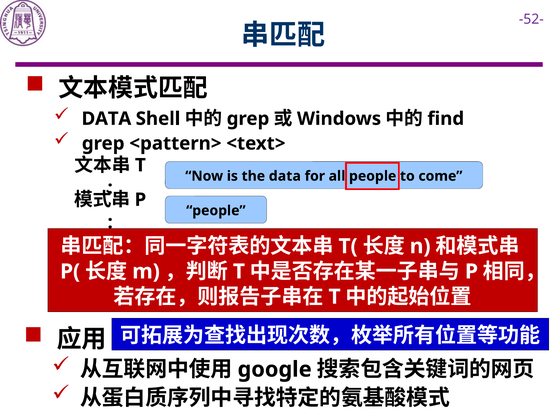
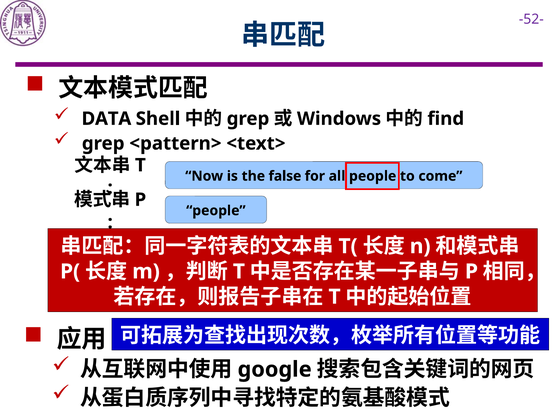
the data: data -> false
